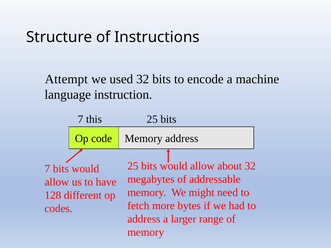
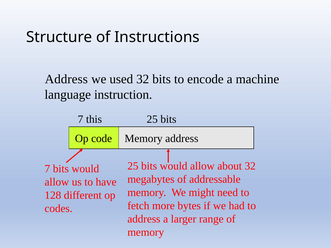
Attempt at (66, 79): Attempt -> Address
